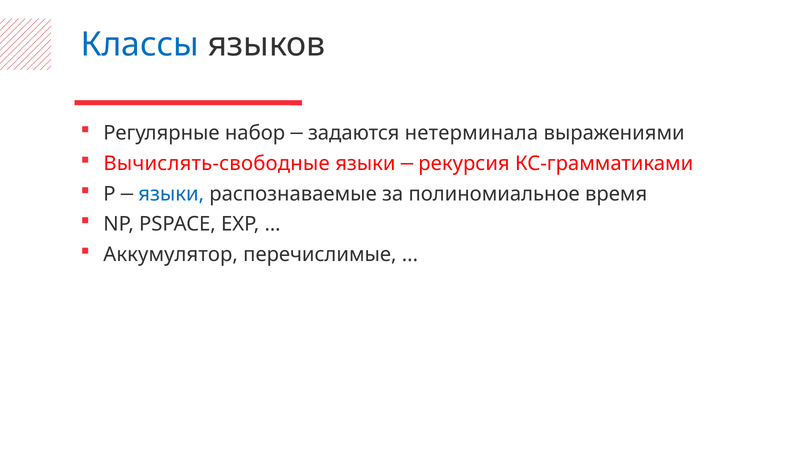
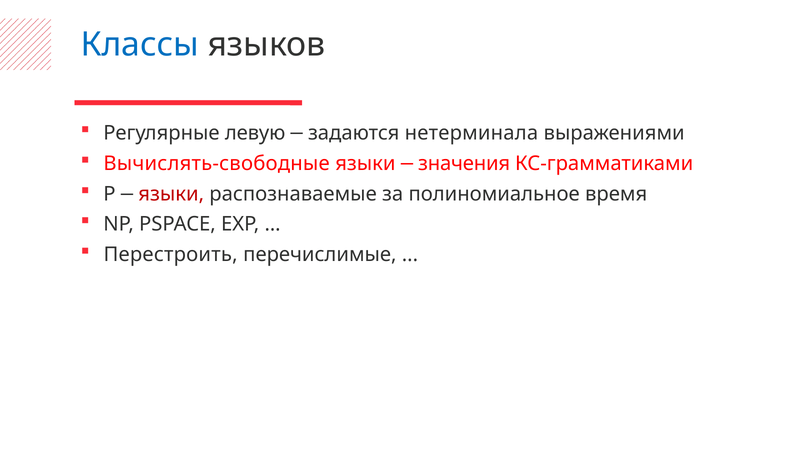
набор: набор -> левую
рекурсия: рекурсия -> значения
языки at (171, 194) colour: blue -> red
Аккумулятор: Аккумулятор -> Перестроить
